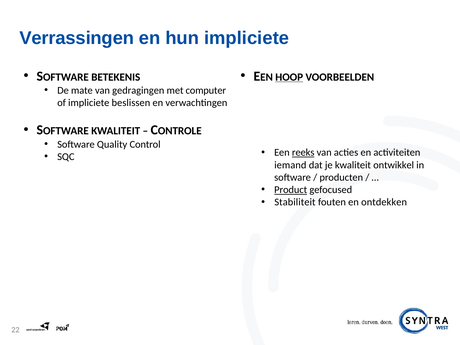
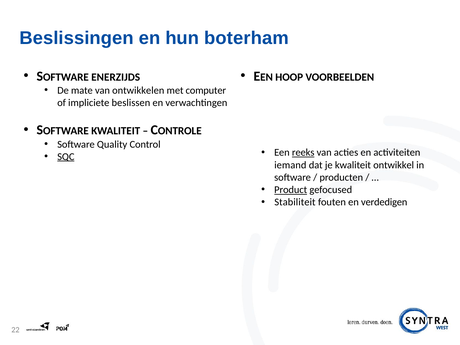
Verrassingen: Verrassingen -> Beslissingen
hun impliciete: impliciete -> boterham
HOOP underline: present -> none
BETEKENIS: BETEKENIS -> ENERZIJDS
gedragingen: gedragingen -> ontwikkelen
SQC underline: none -> present
ontdekken: ontdekken -> verdedigen
